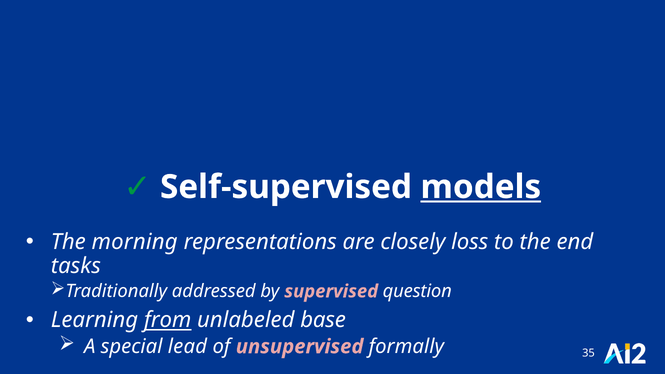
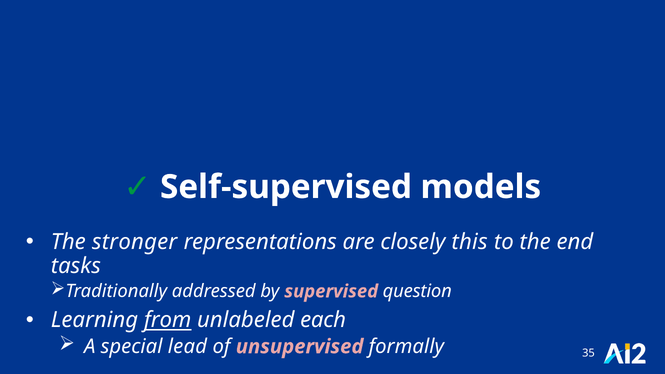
models underline: present -> none
morning: morning -> stronger
loss: loss -> this
base: base -> each
